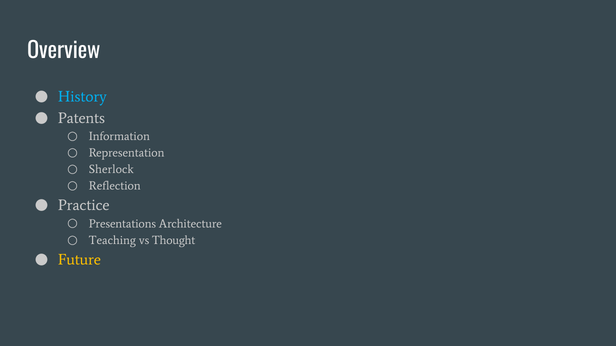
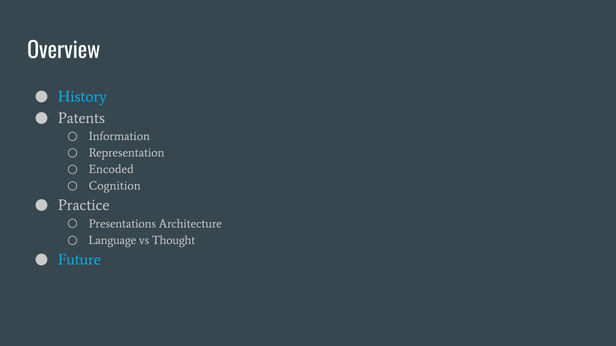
Sherlock: Sherlock -> Encoded
Reflection: Reflection -> Cognition
Teaching: Teaching -> Language
Future colour: yellow -> light blue
